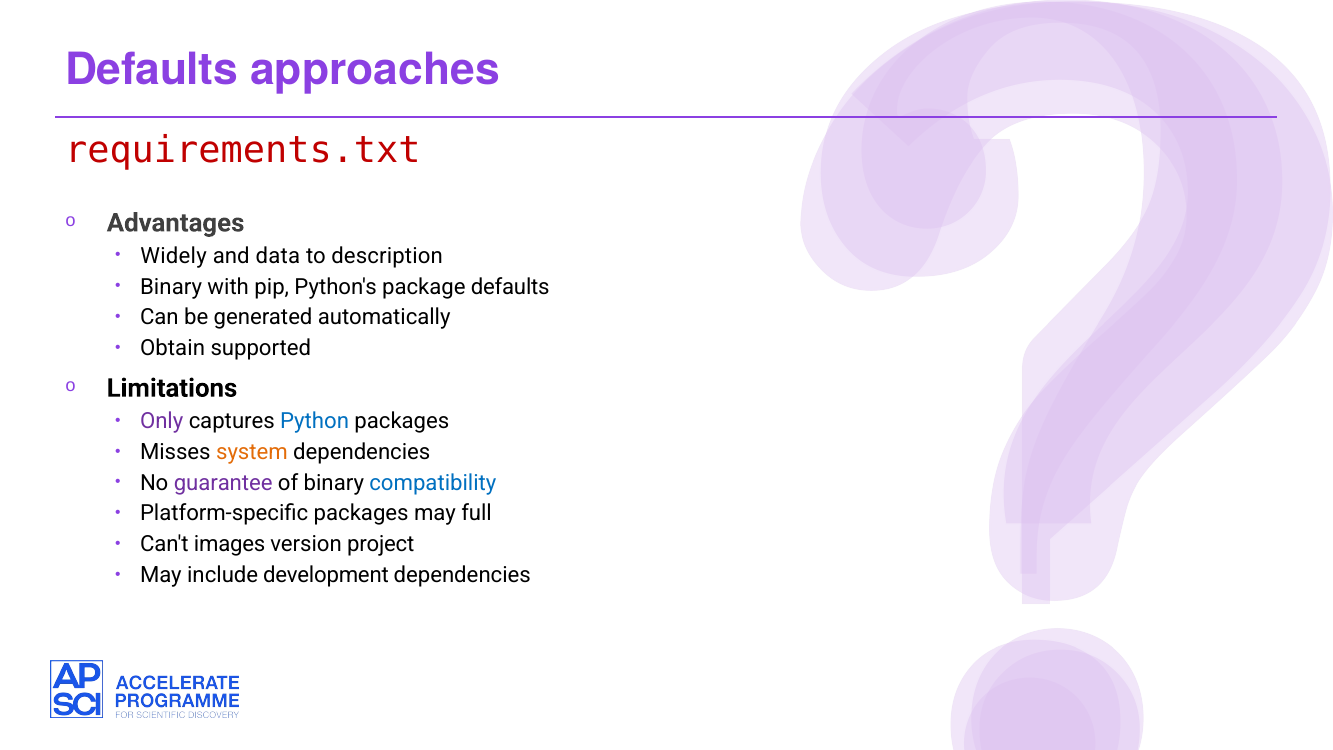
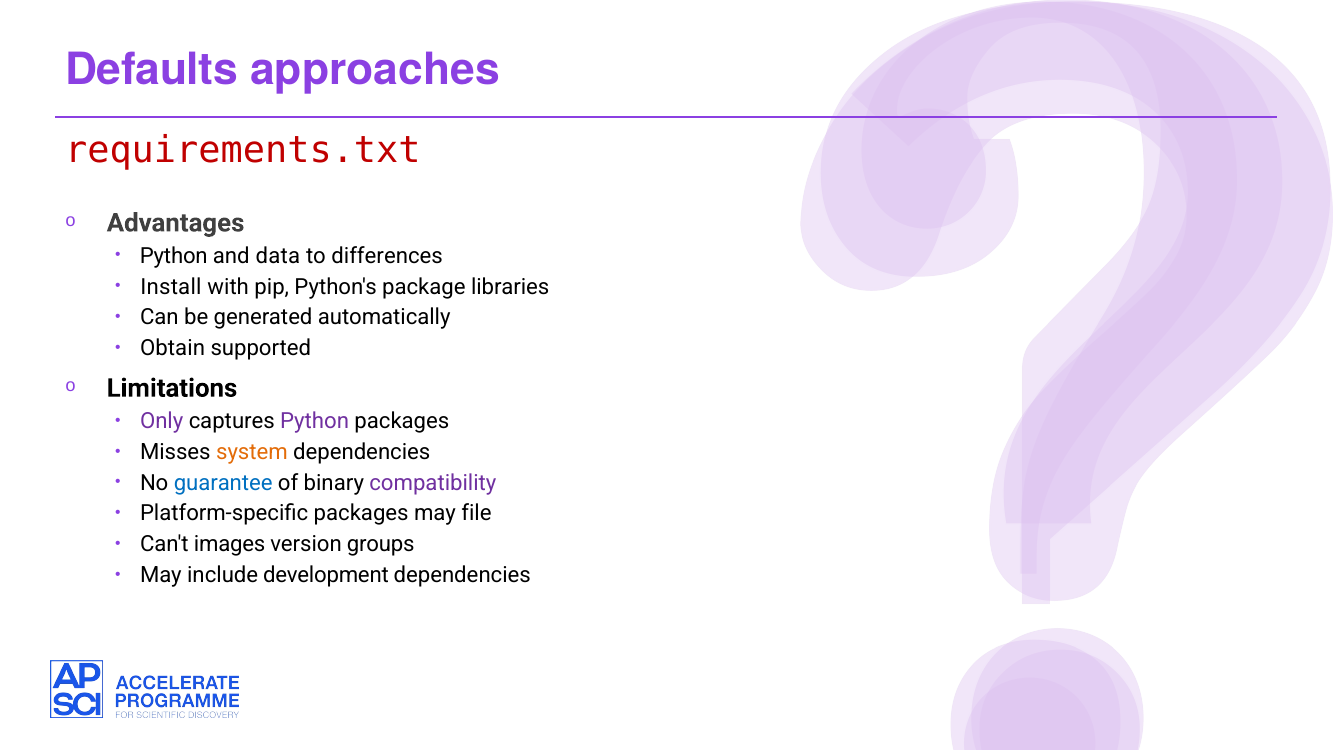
Widely at (174, 256): Widely -> Python
description: description -> differences
Binary at (171, 287): Binary -> Install
package defaults: defaults -> libraries
Python at (315, 421) colour: blue -> purple
guarantee colour: purple -> blue
compatibility colour: blue -> purple
full: full -> file
project: project -> groups
